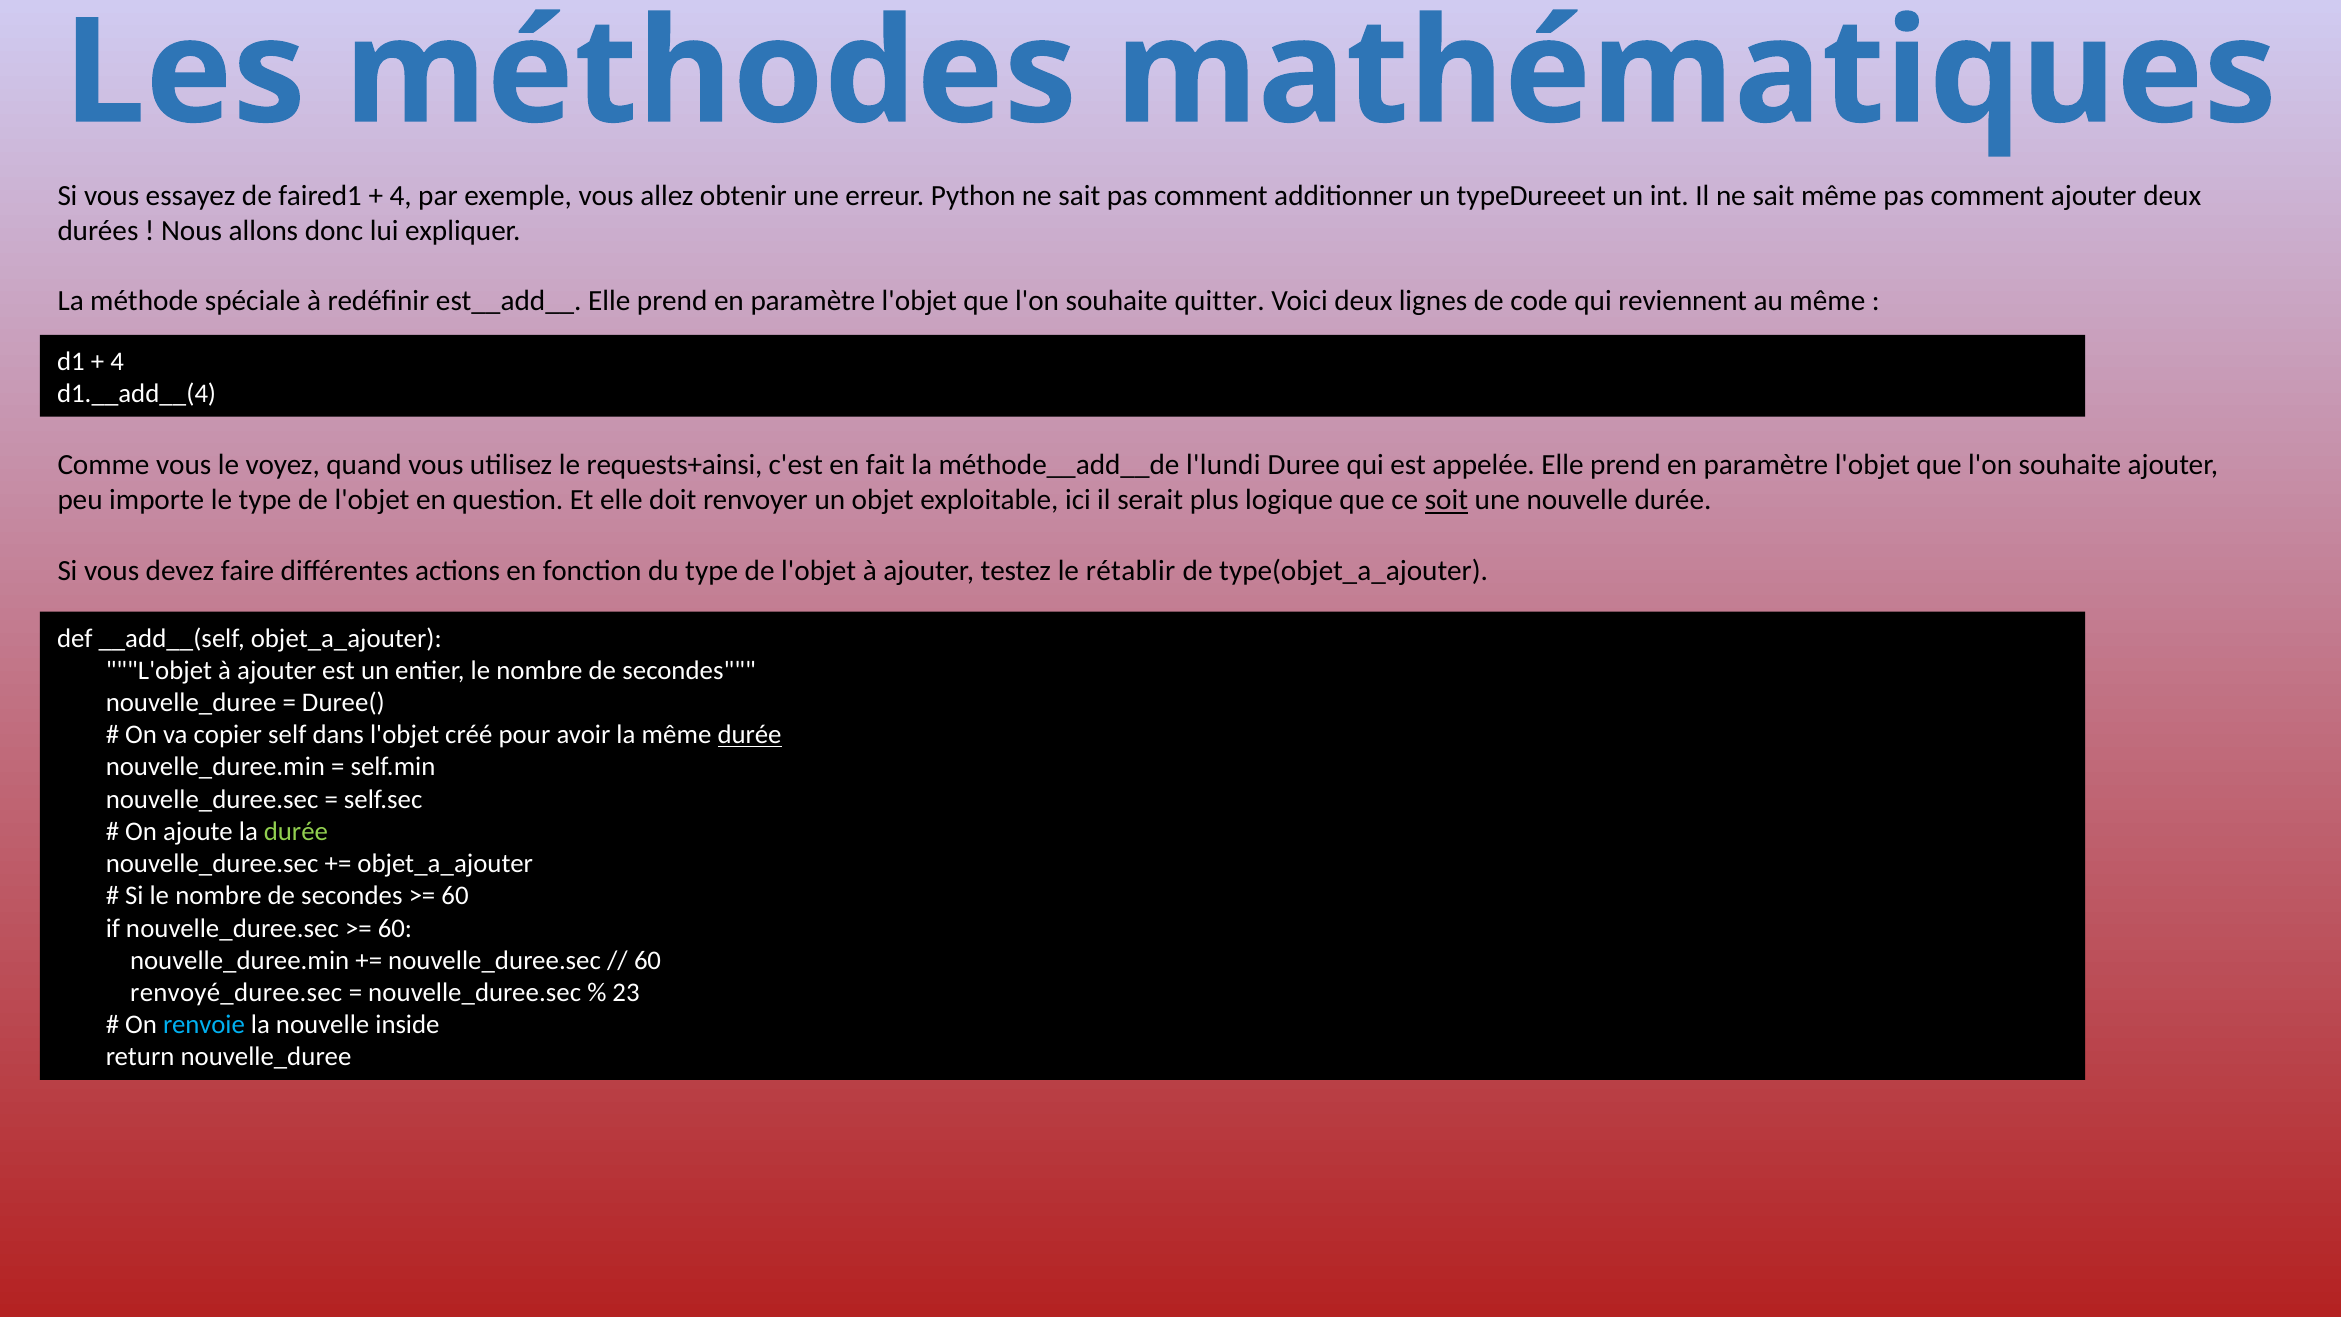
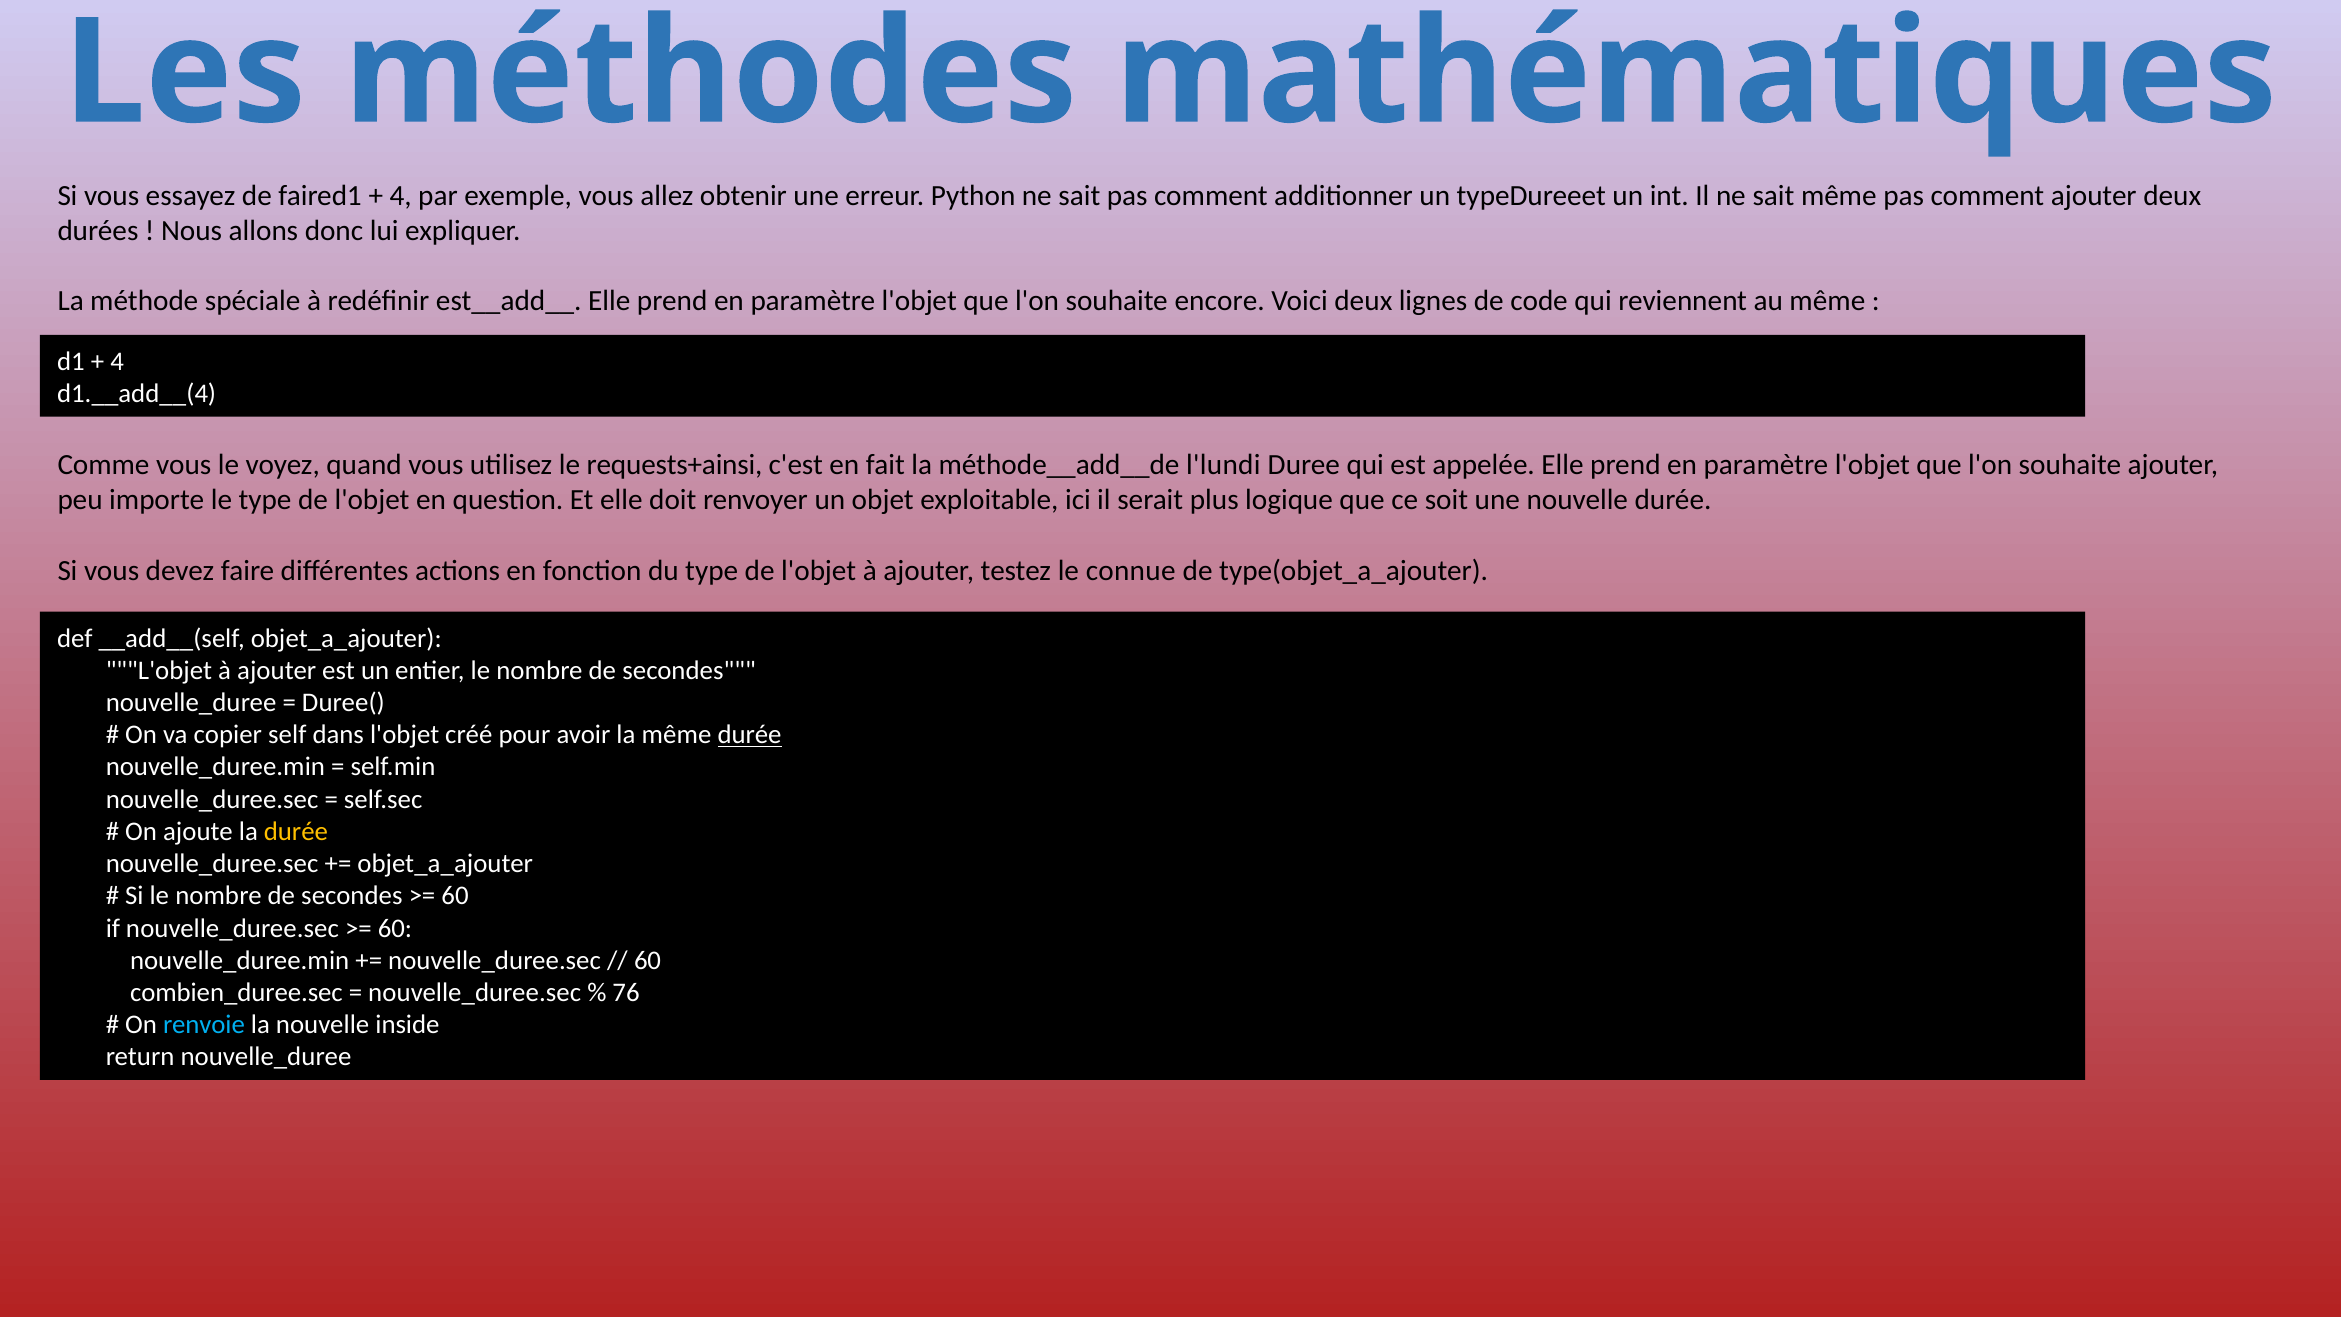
quitter: quitter -> encore
soit underline: present -> none
rétablir: rétablir -> connue
durée at (296, 831) colour: light green -> yellow
renvoyé_duree.sec: renvoyé_duree.sec -> combien_duree.sec
23: 23 -> 76
